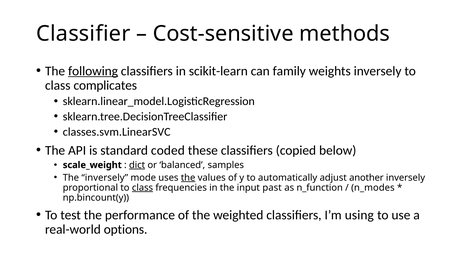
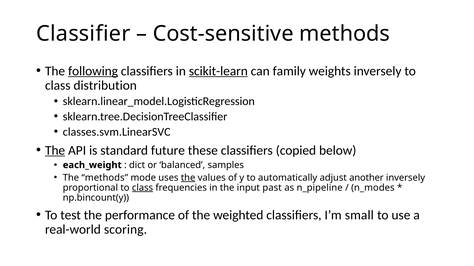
scikit-learn underline: none -> present
complicates: complicates -> distribution
The at (55, 151) underline: none -> present
coded: coded -> future
scale_weight: scale_weight -> each_weight
dict underline: present -> none
The inversely: inversely -> methods
n_function: n_function -> n_pipeline
using: using -> small
options: options -> scoring
